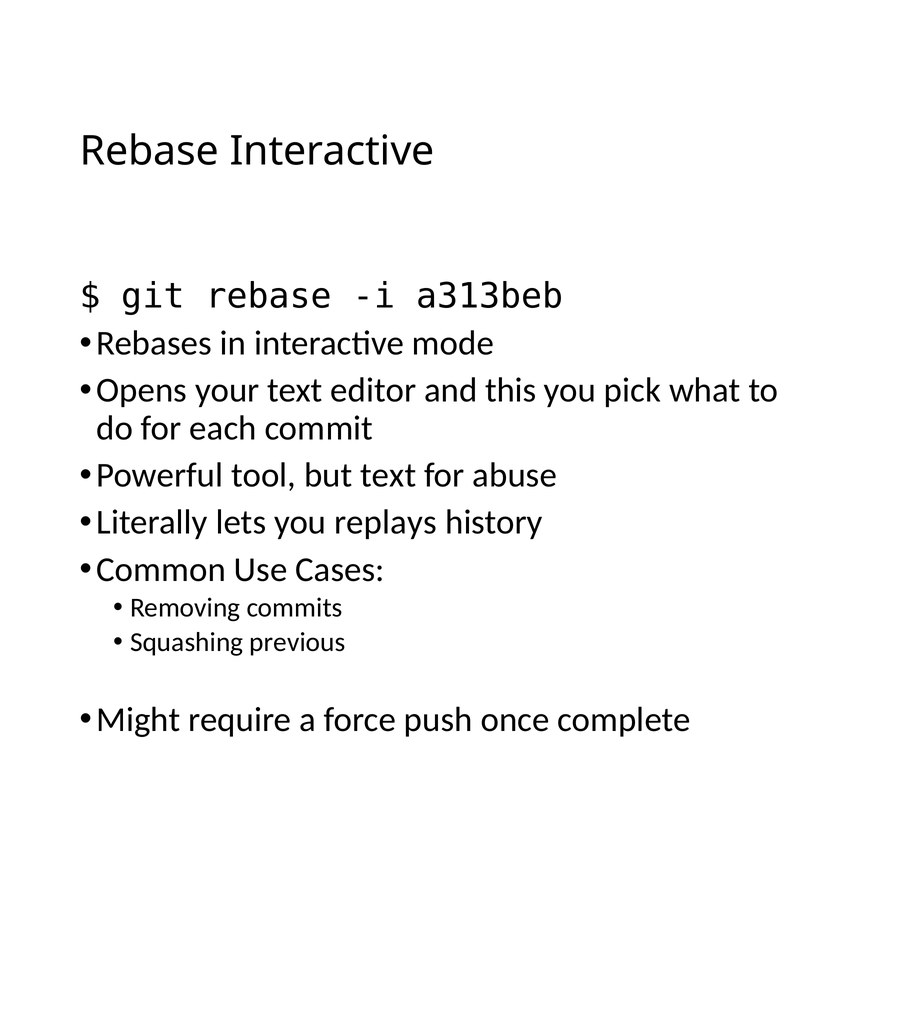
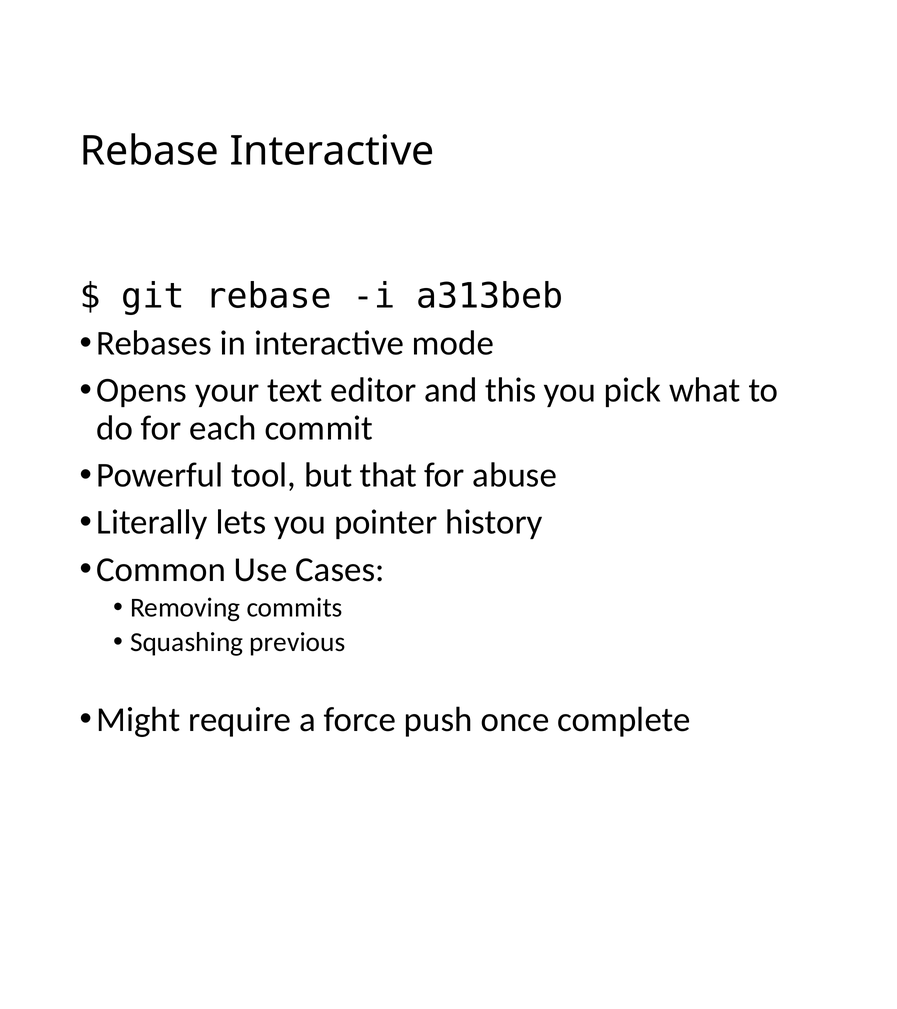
but text: text -> that
replays: replays -> pointer
